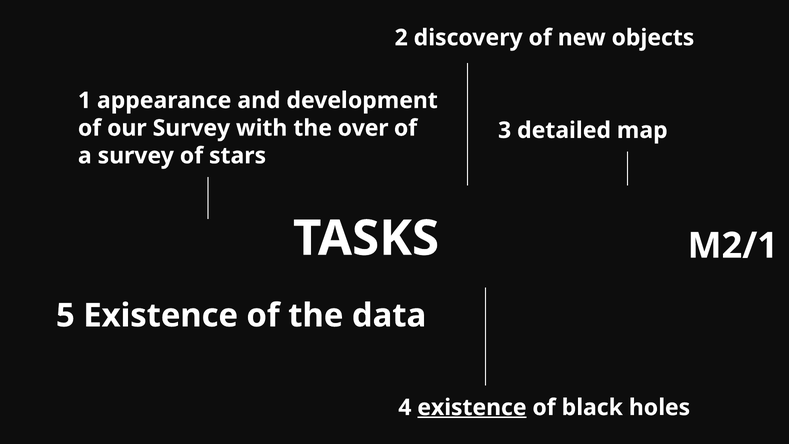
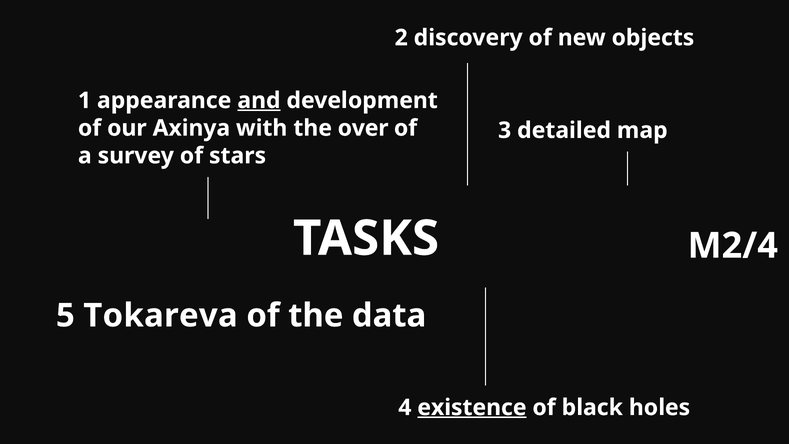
and underline: none -> present
our Survey: Survey -> Axinya
M2/1: M2/1 -> M2/4
5 Existence: Existence -> Tokareva
